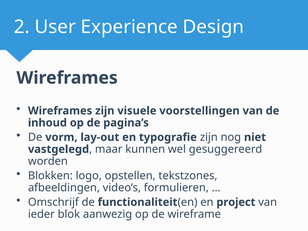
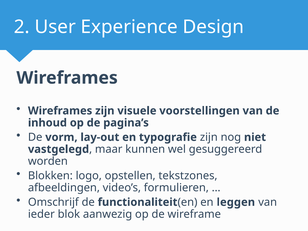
project: project -> leggen
